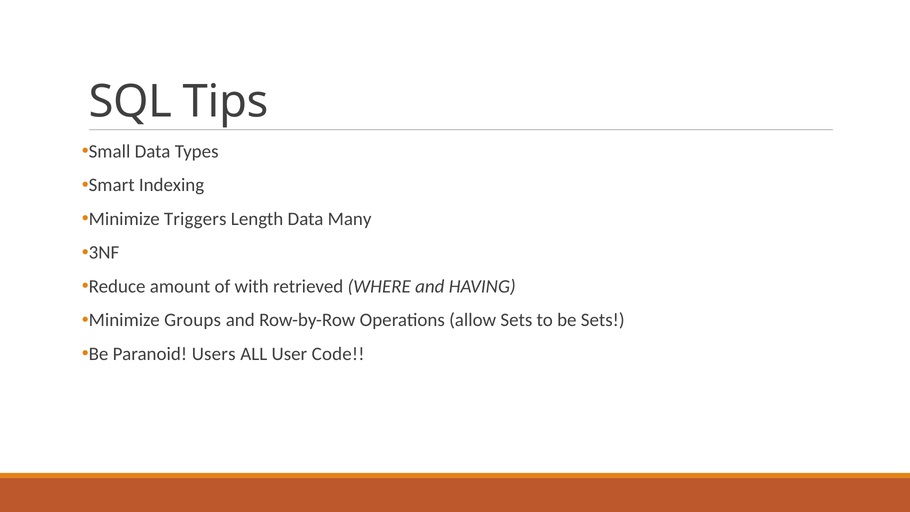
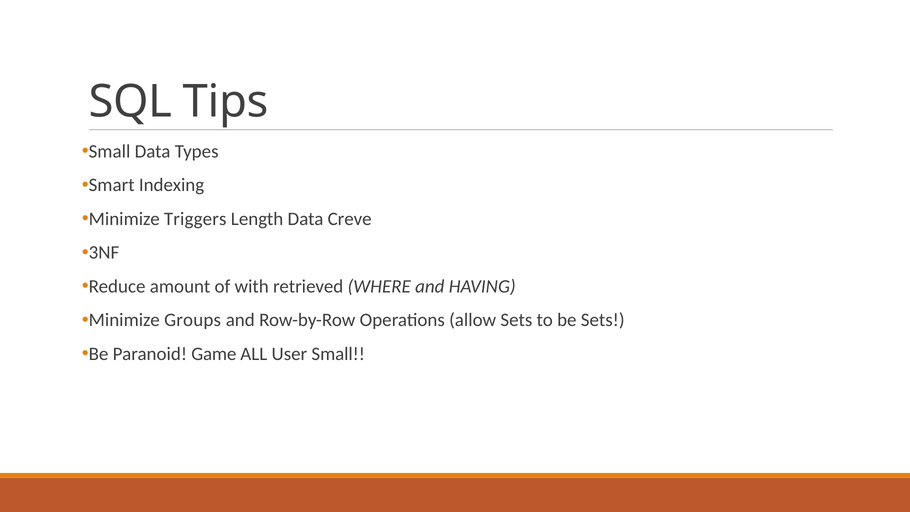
Many: Many -> Creve
Users: Users -> Game
User Code: Code -> Small
